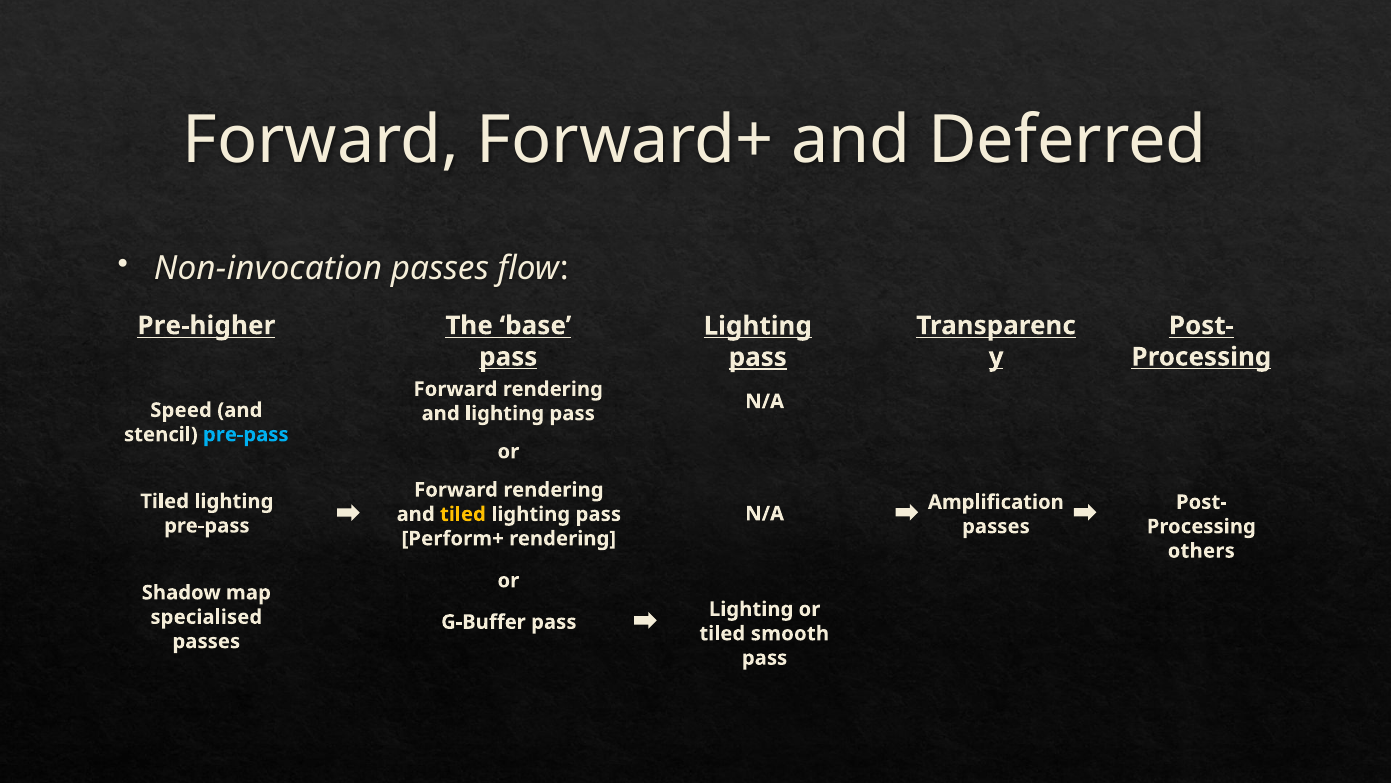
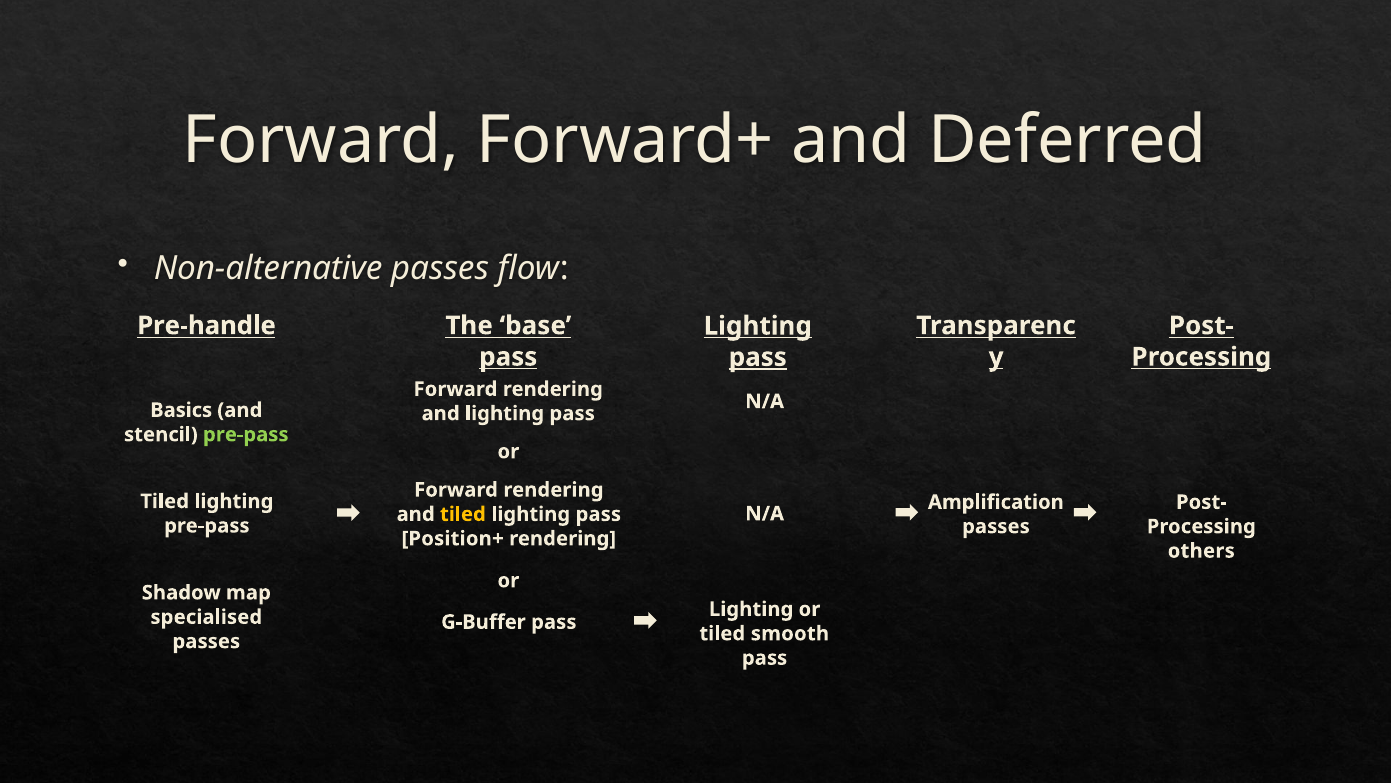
Non-invocation: Non-invocation -> Non-alternative
Pre-higher: Pre-higher -> Pre-handle
Speed: Speed -> Basics
pre-pass at (246, 434) colour: light blue -> light green
Perform+: Perform+ -> Position+
